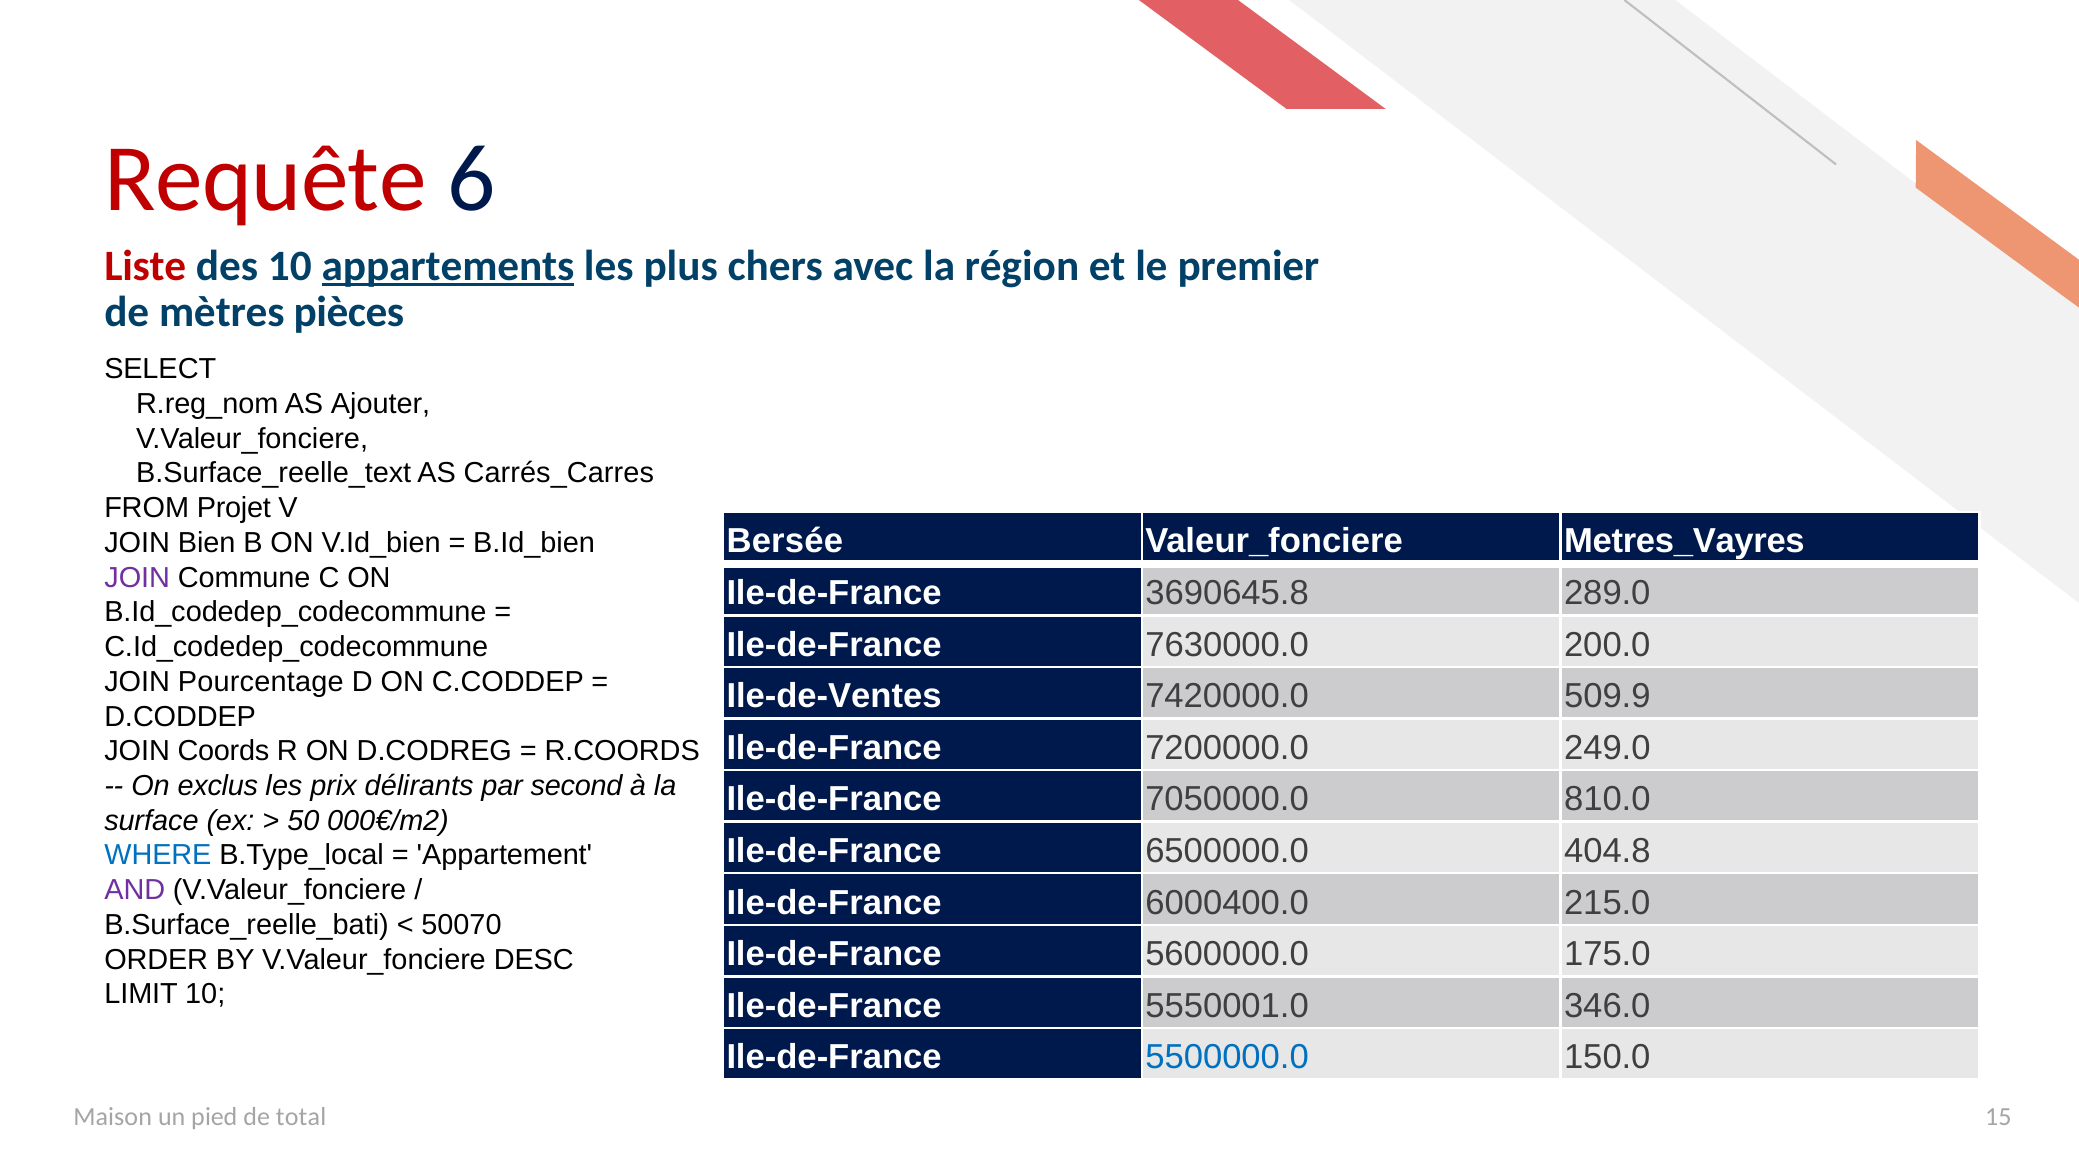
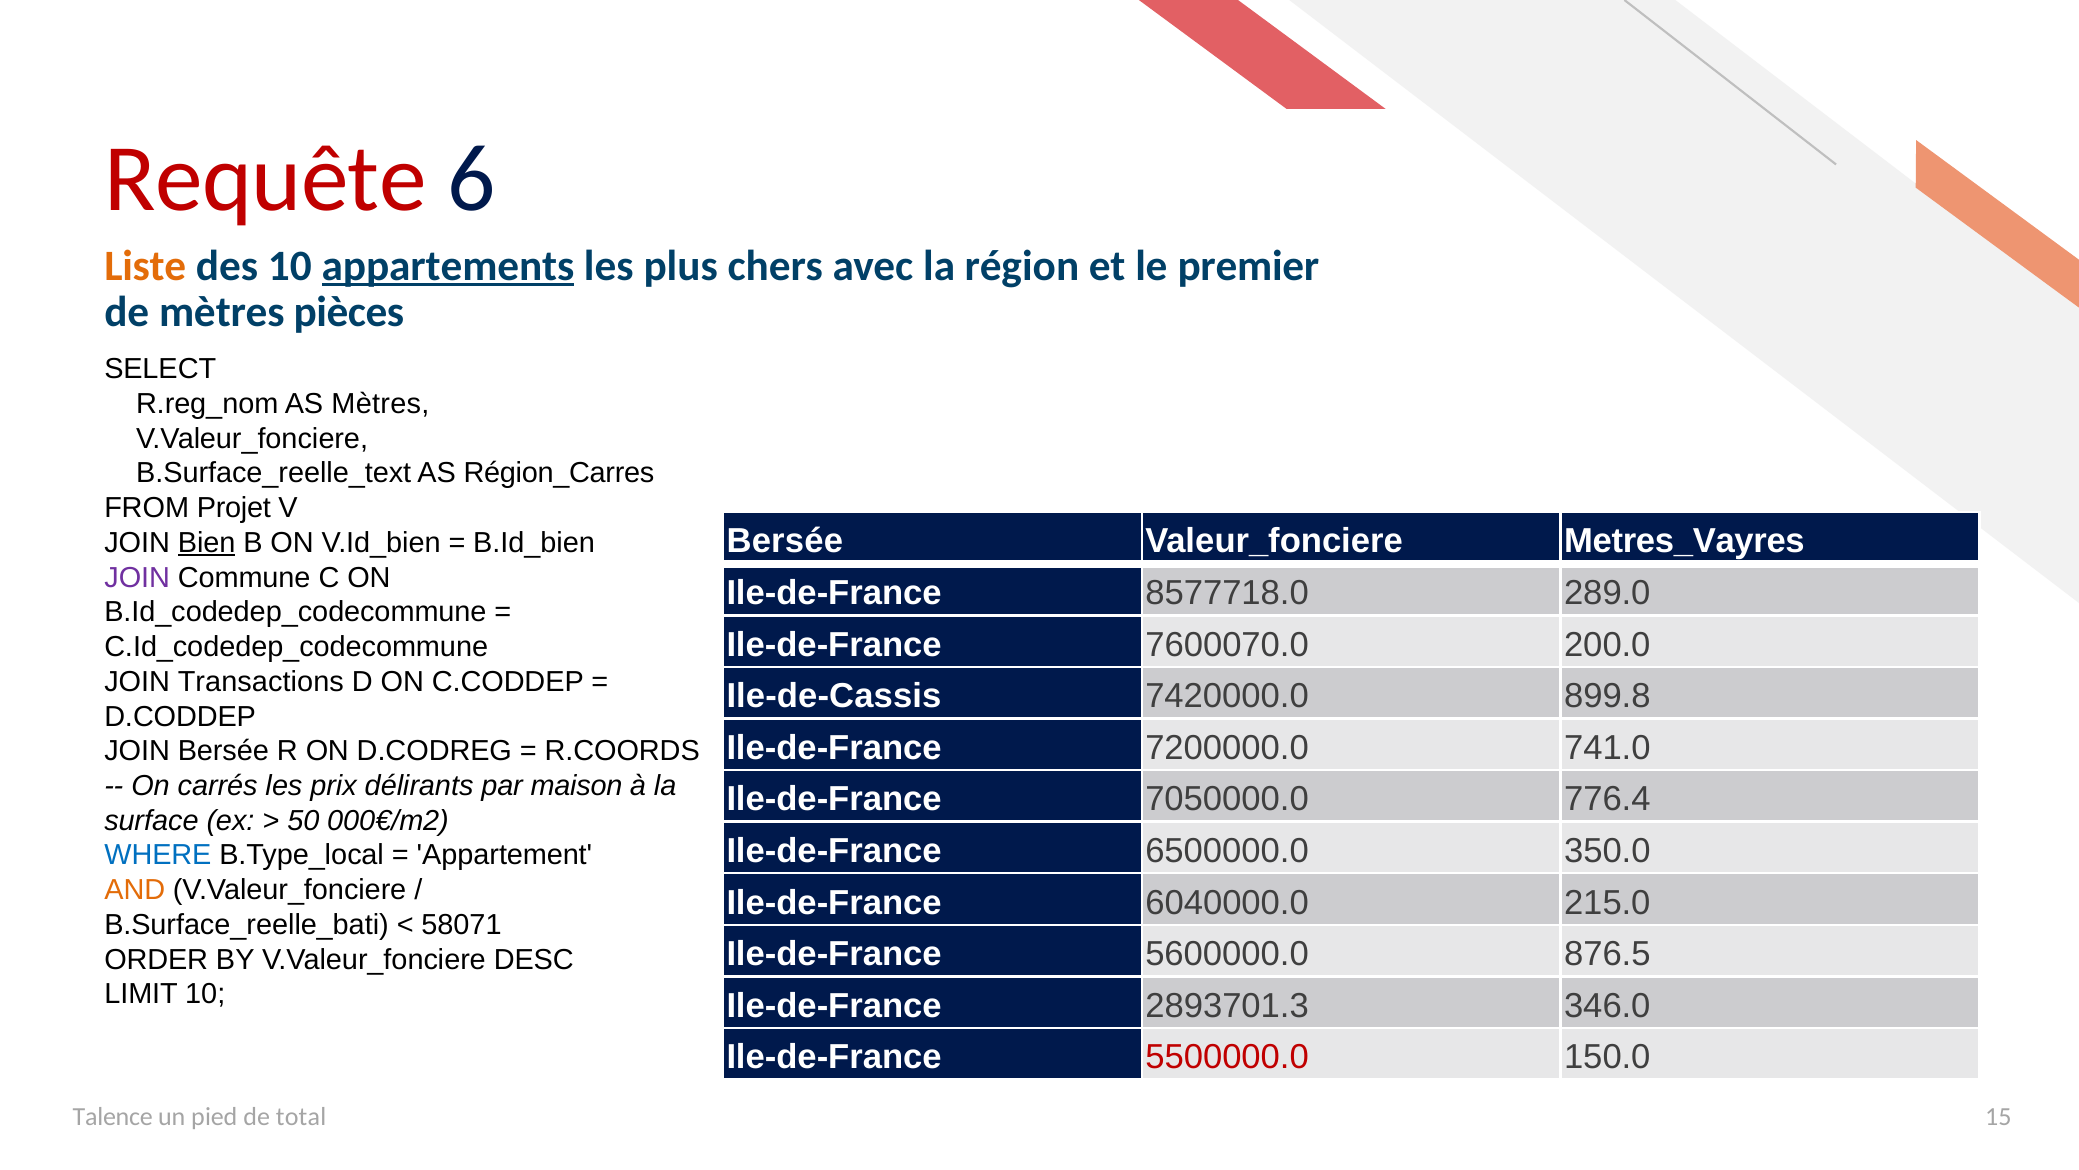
Liste colour: red -> orange
AS Ajouter: Ajouter -> Mètres
Carrés_Carres: Carrés_Carres -> Région_Carres
Bien underline: none -> present
3690645.8: 3690645.8 -> 8577718.0
7630000.0: 7630000.0 -> 7600070.0
Pourcentage: Pourcentage -> Transactions
Ile-de-Ventes: Ile-de-Ventes -> Ile-de-Cassis
509.9: 509.9 -> 899.8
249.0: 249.0 -> 741.0
JOIN Coords: Coords -> Bersée
exclus: exclus -> carrés
second: second -> maison
810.0: 810.0 -> 776.4
404.8: 404.8 -> 350.0
AND colour: purple -> orange
6000400.0: 6000400.0 -> 6040000.0
50070: 50070 -> 58071
175.0: 175.0 -> 876.5
5550001.0: 5550001.0 -> 2893701.3
5500000.0 colour: blue -> red
Maison: Maison -> Talence
